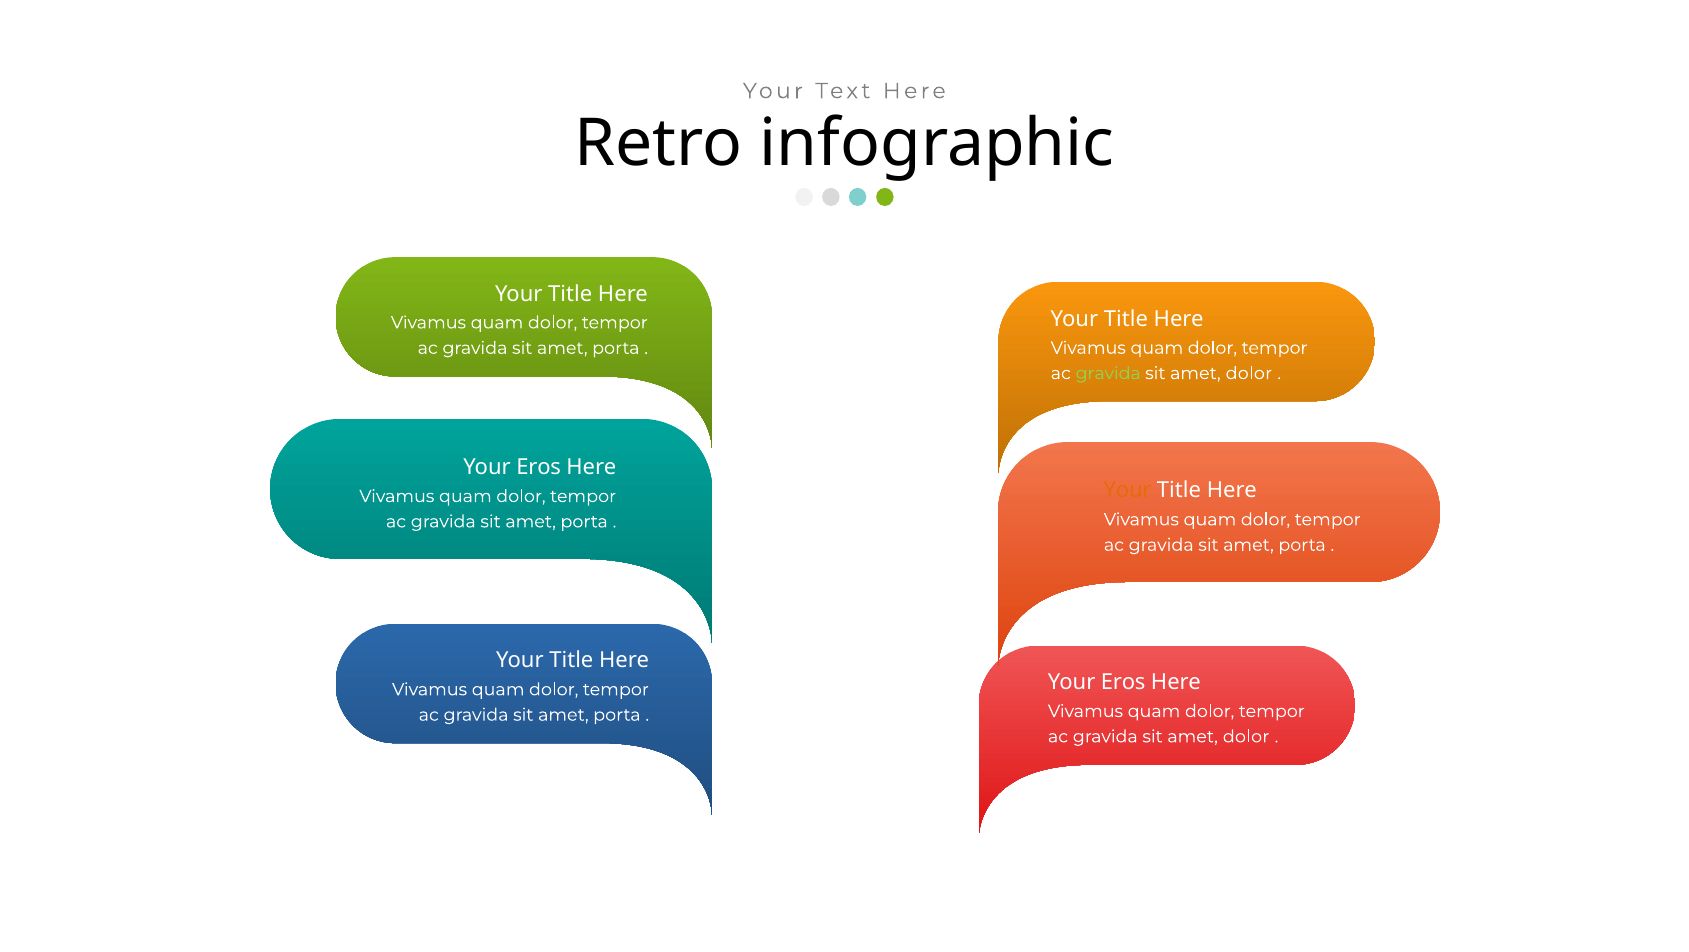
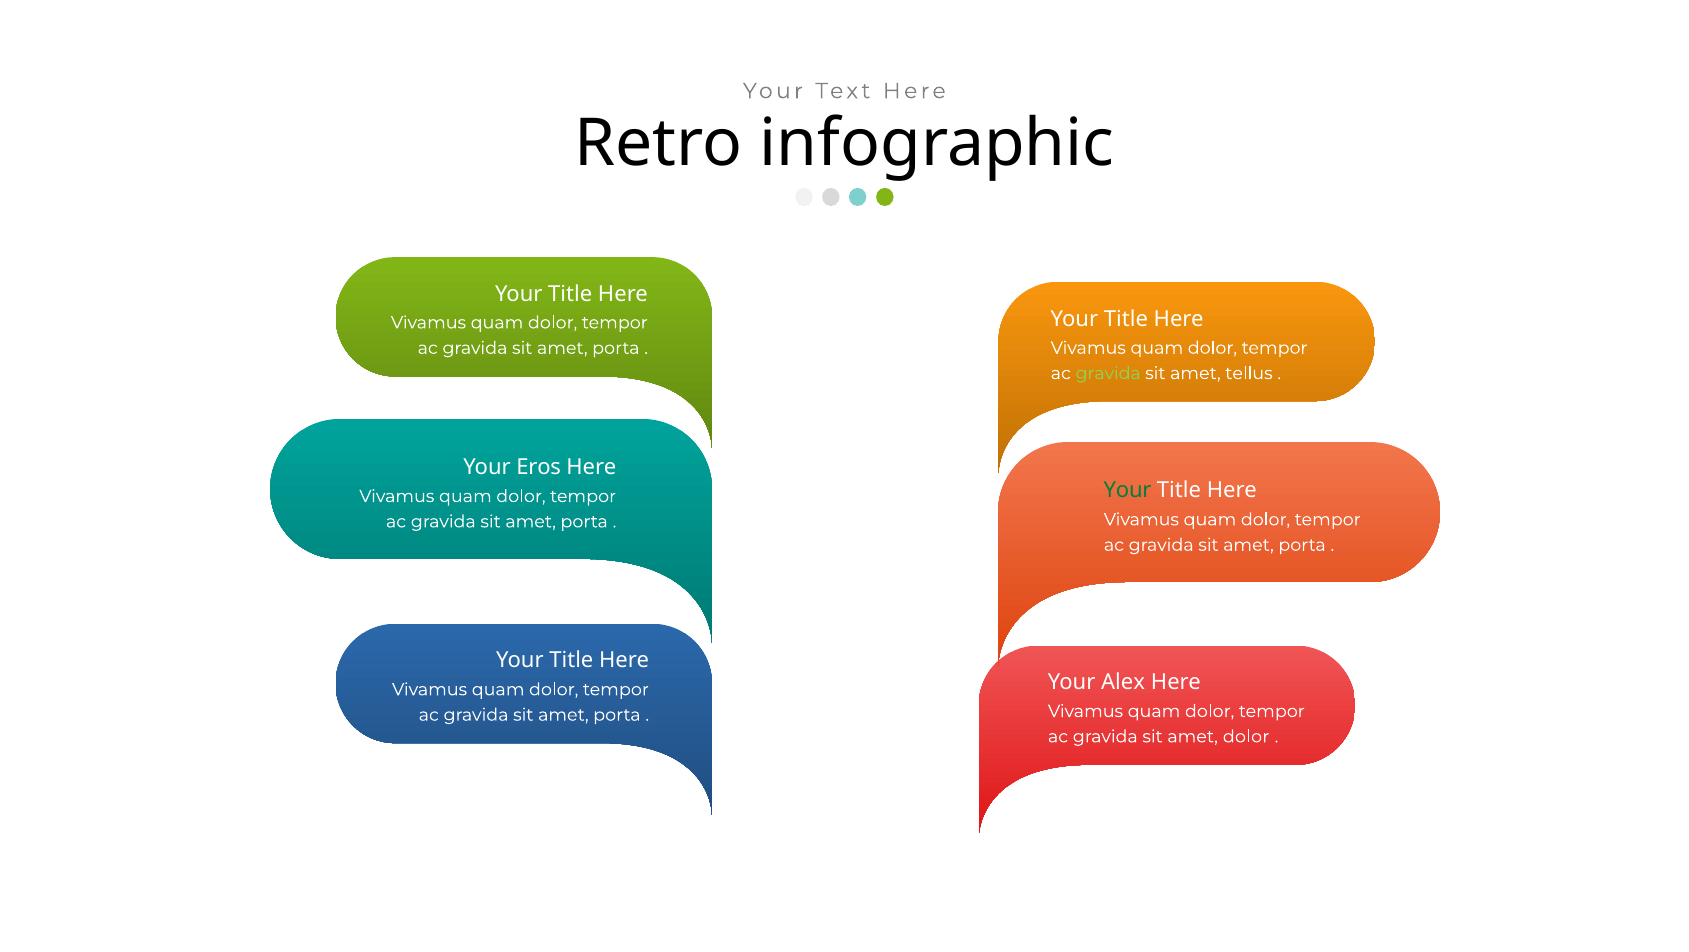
dolor at (1249, 373): dolor -> tellus
Your at (1128, 490) colour: orange -> green
Eros at (1123, 682): Eros -> Alex
